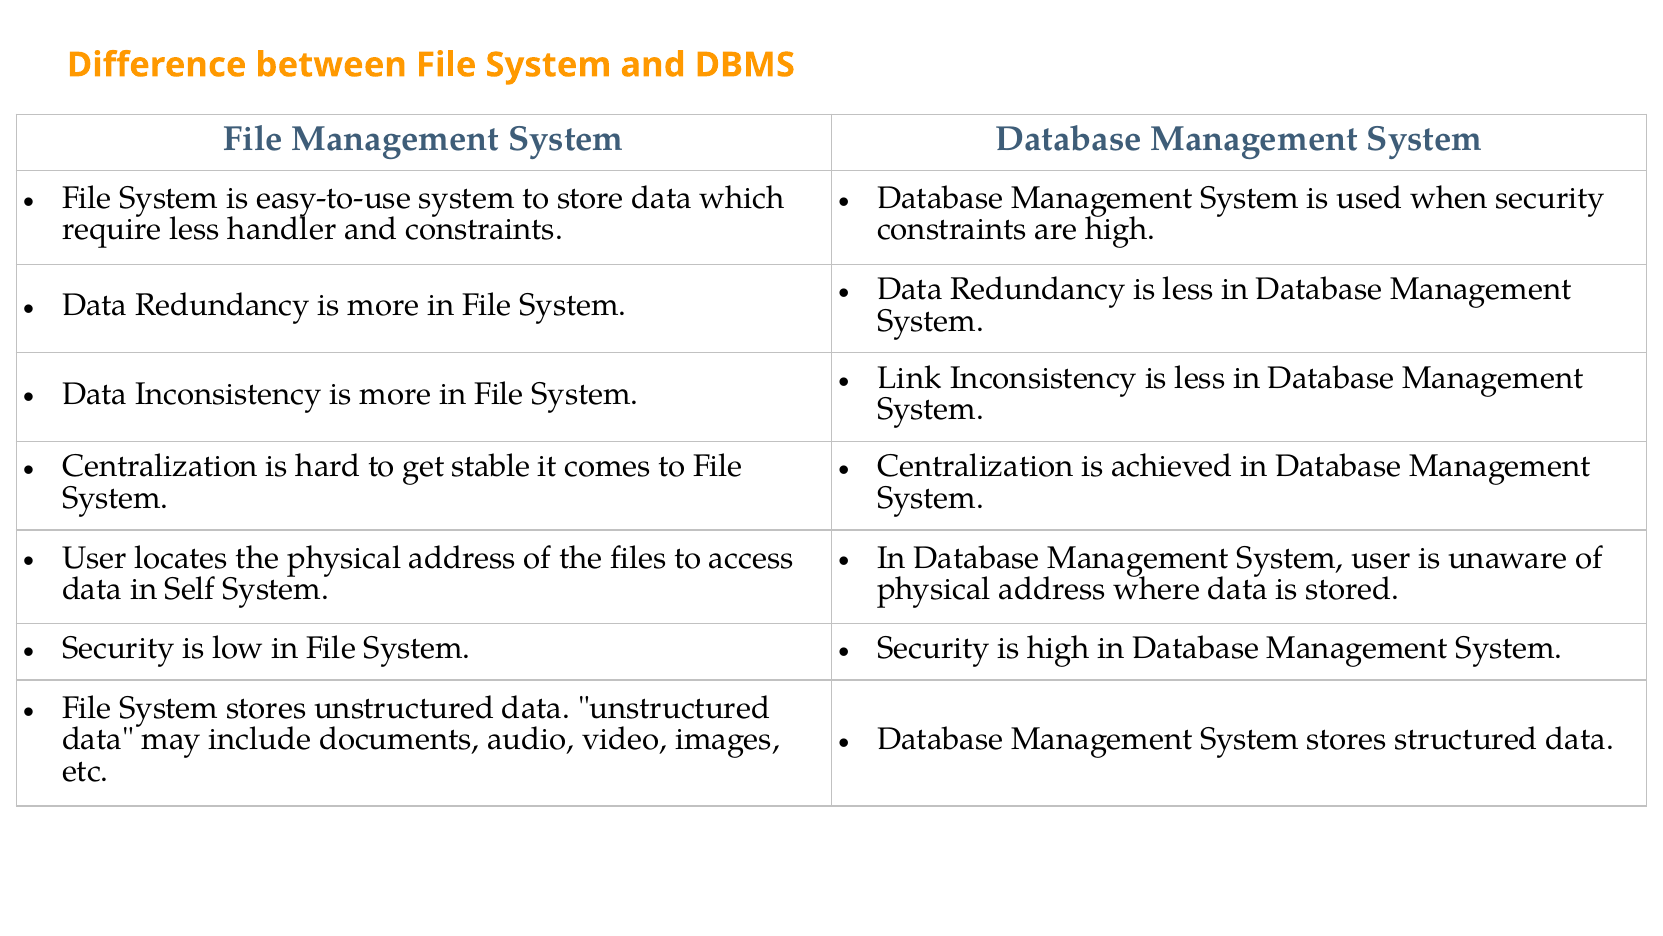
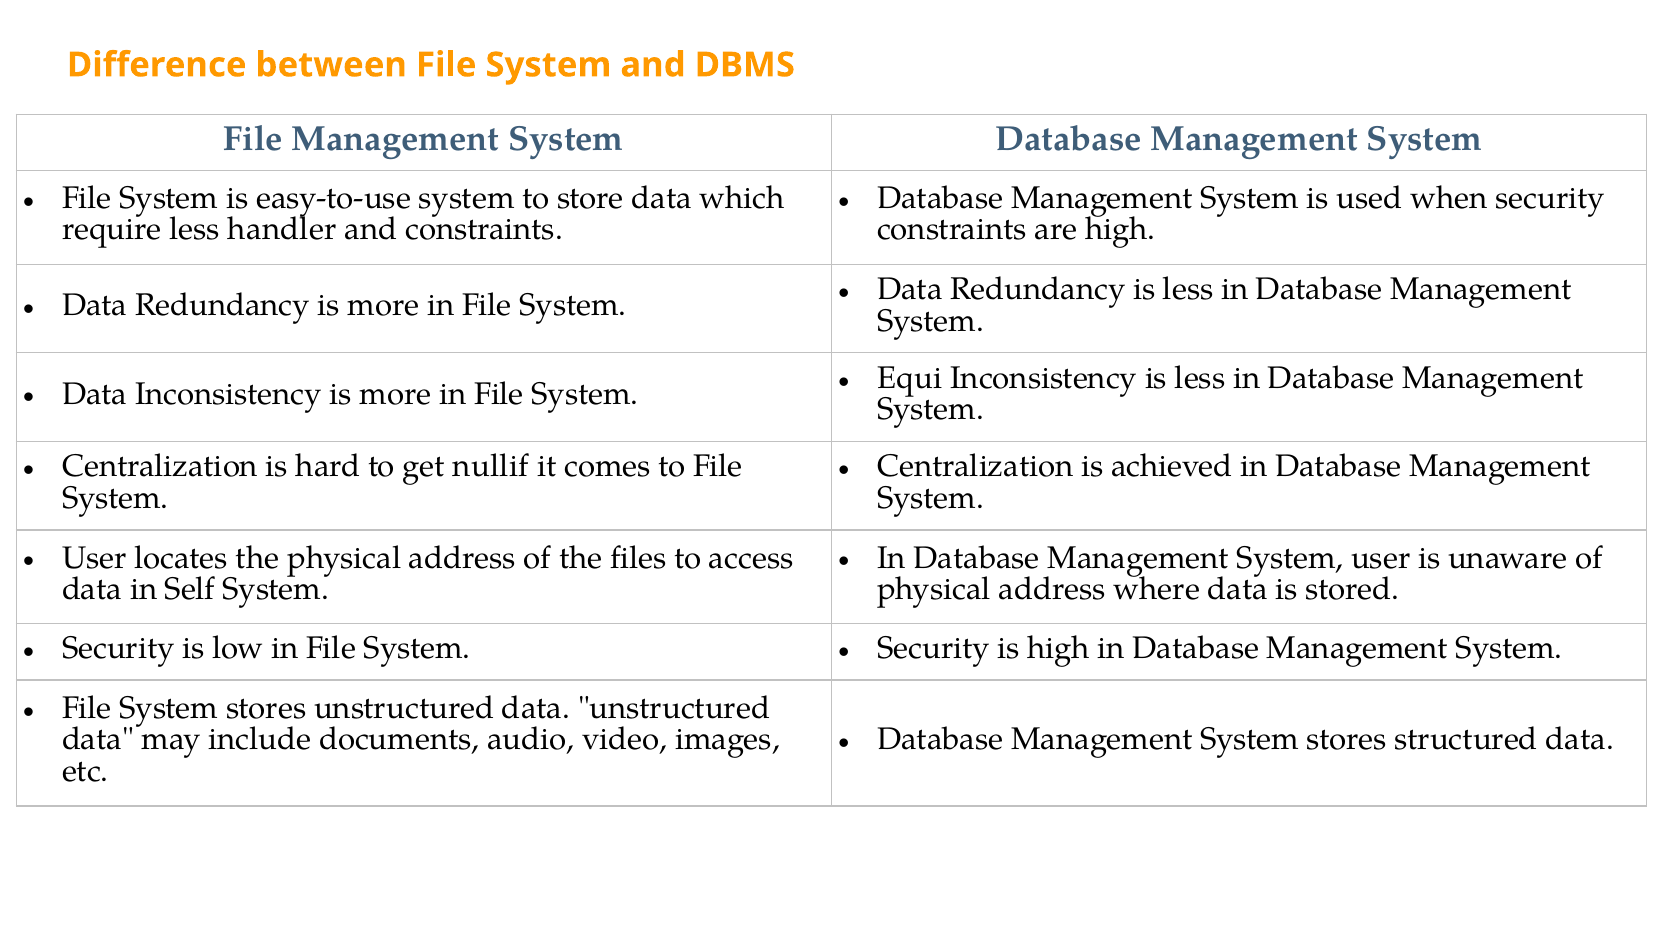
Link: Link -> Equi
stable: stable -> nullif
